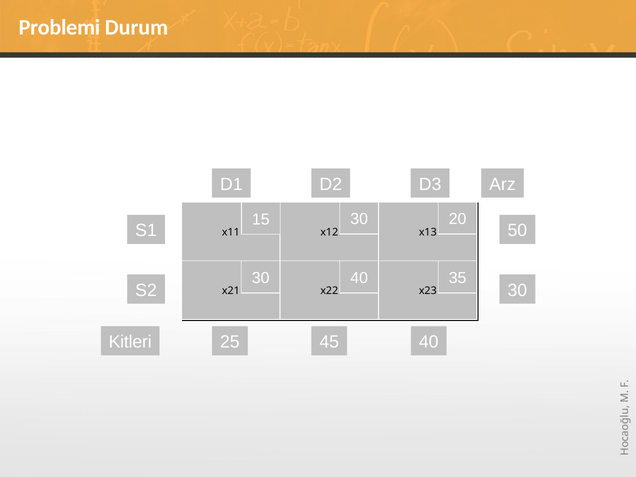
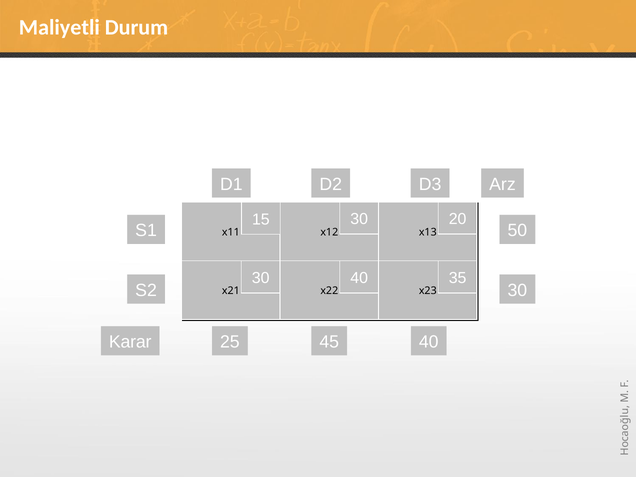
Problemi: Problemi -> Maliyetli
Kitleri: Kitleri -> Karar
